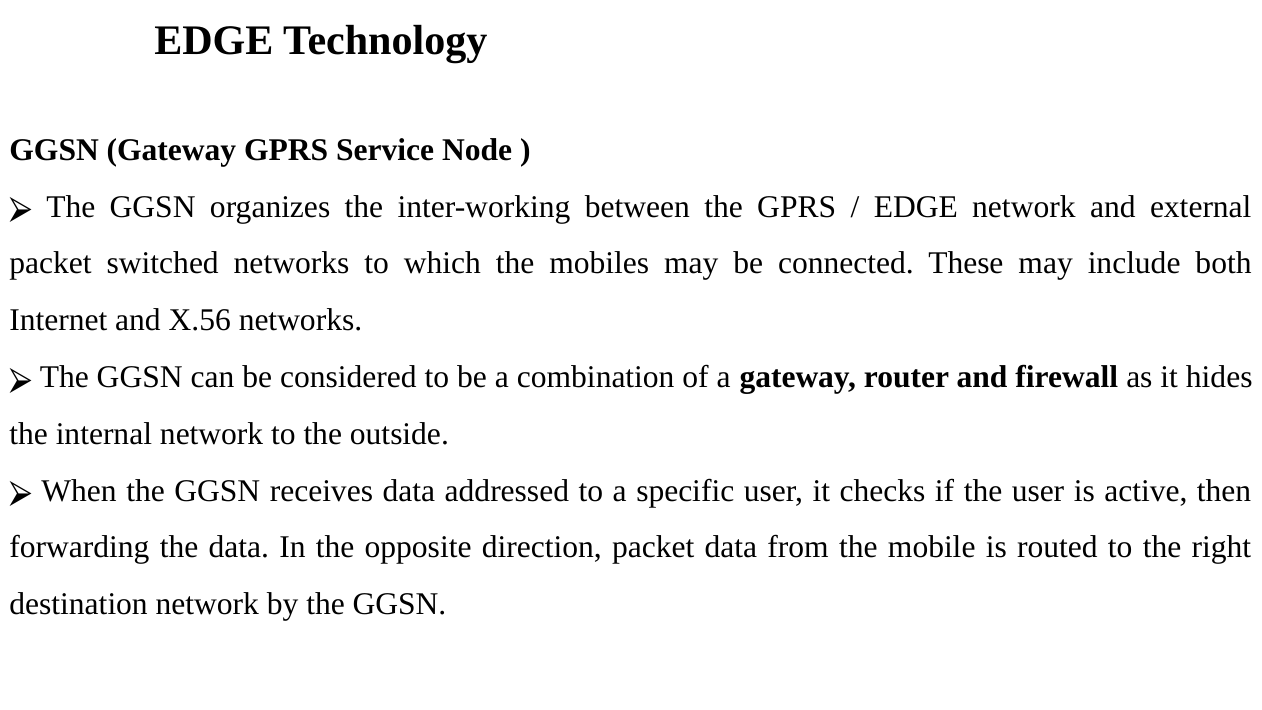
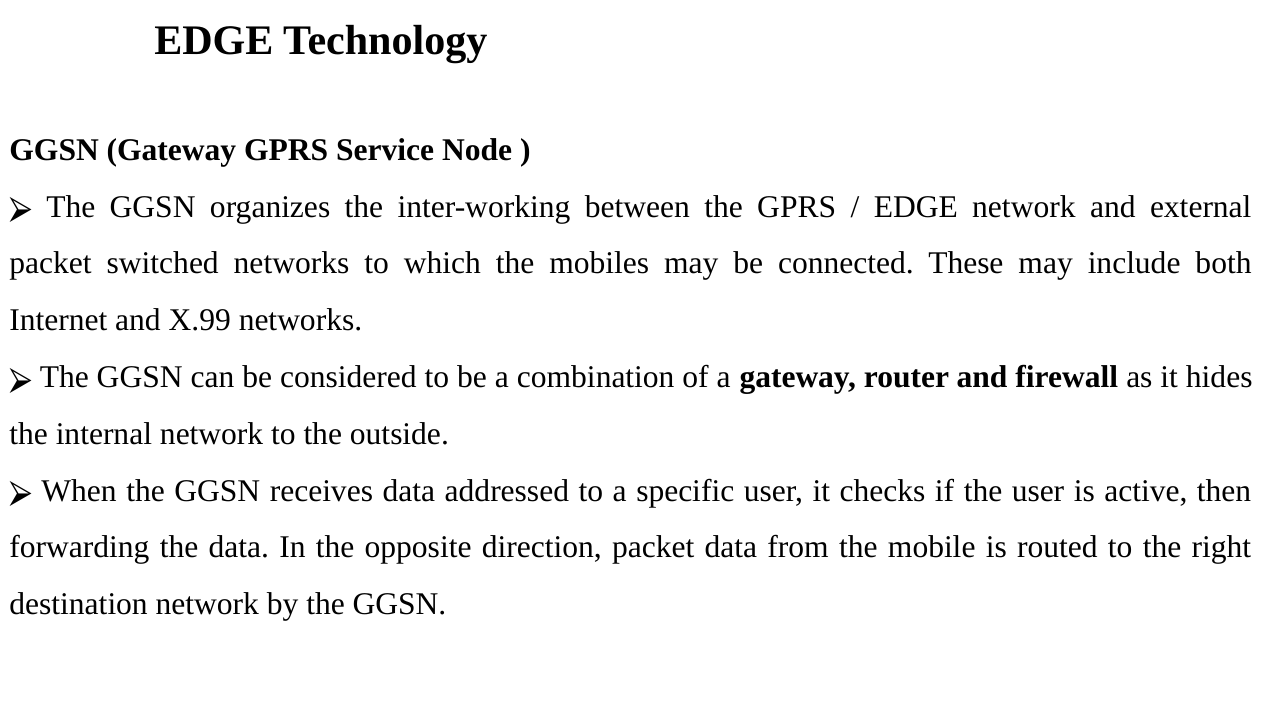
X.56: X.56 -> X.99
